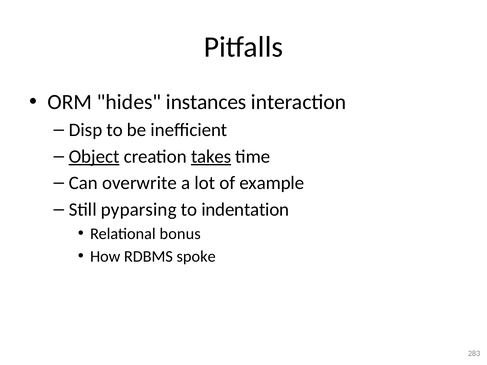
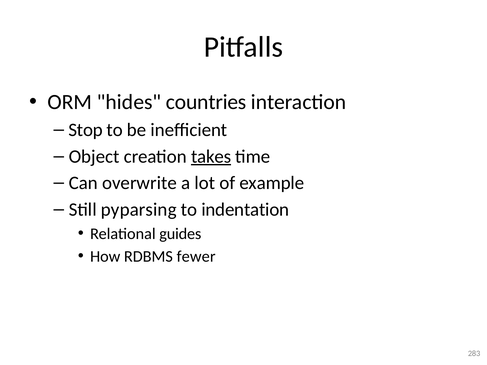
instances: instances -> countries
Disp: Disp -> Stop
Object underline: present -> none
bonus: bonus -> guides
spoke: spoke -> fewer
